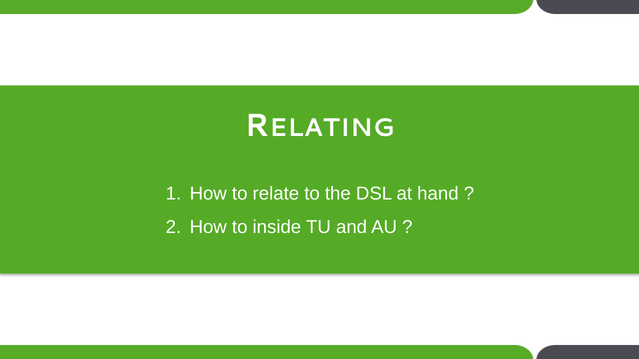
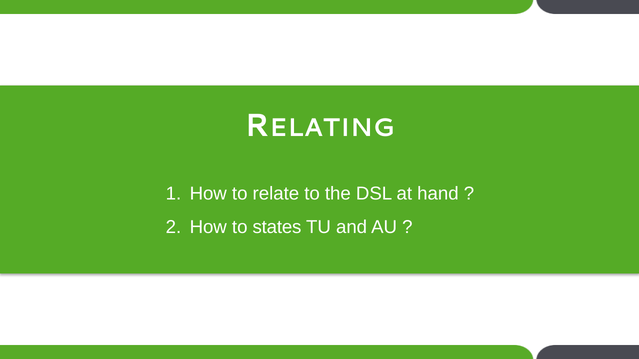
inside: inside -> states
